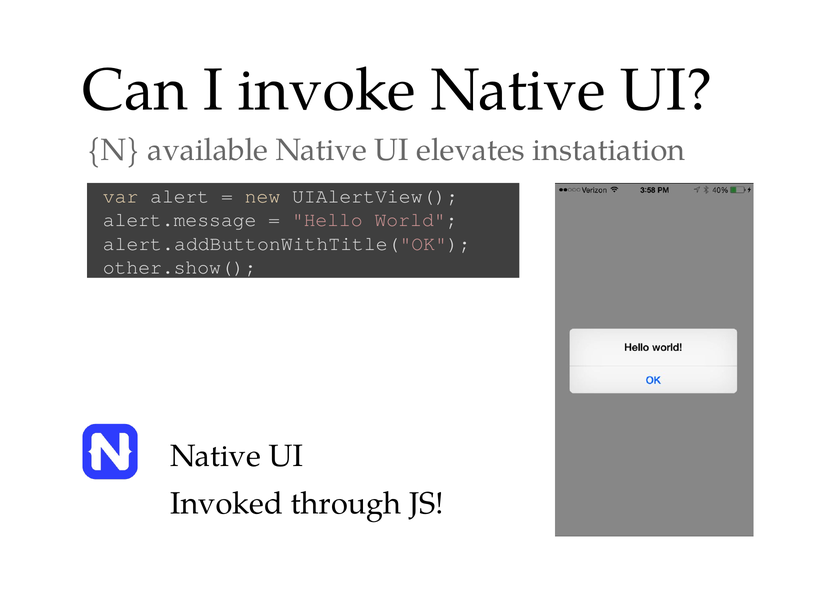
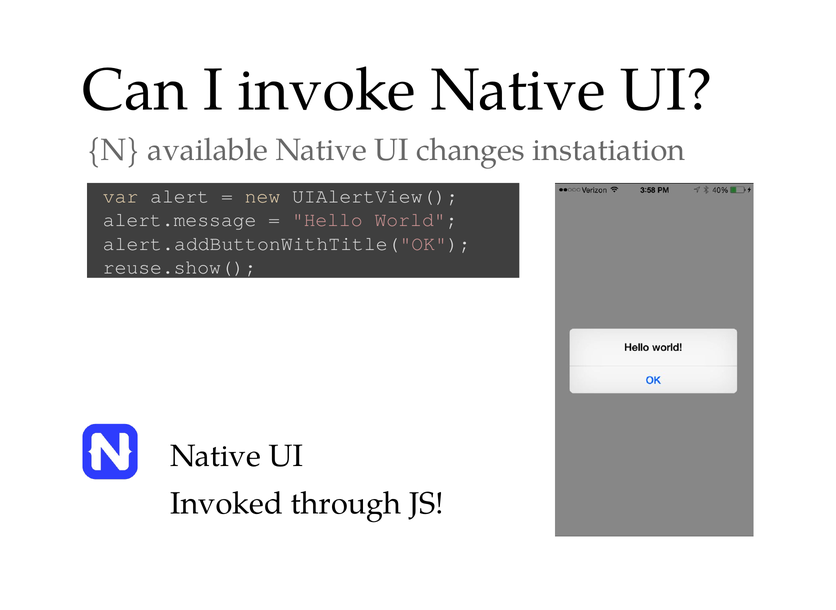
elevates: elevates -> changes
other.show(: other.show( -> reuse.show(
